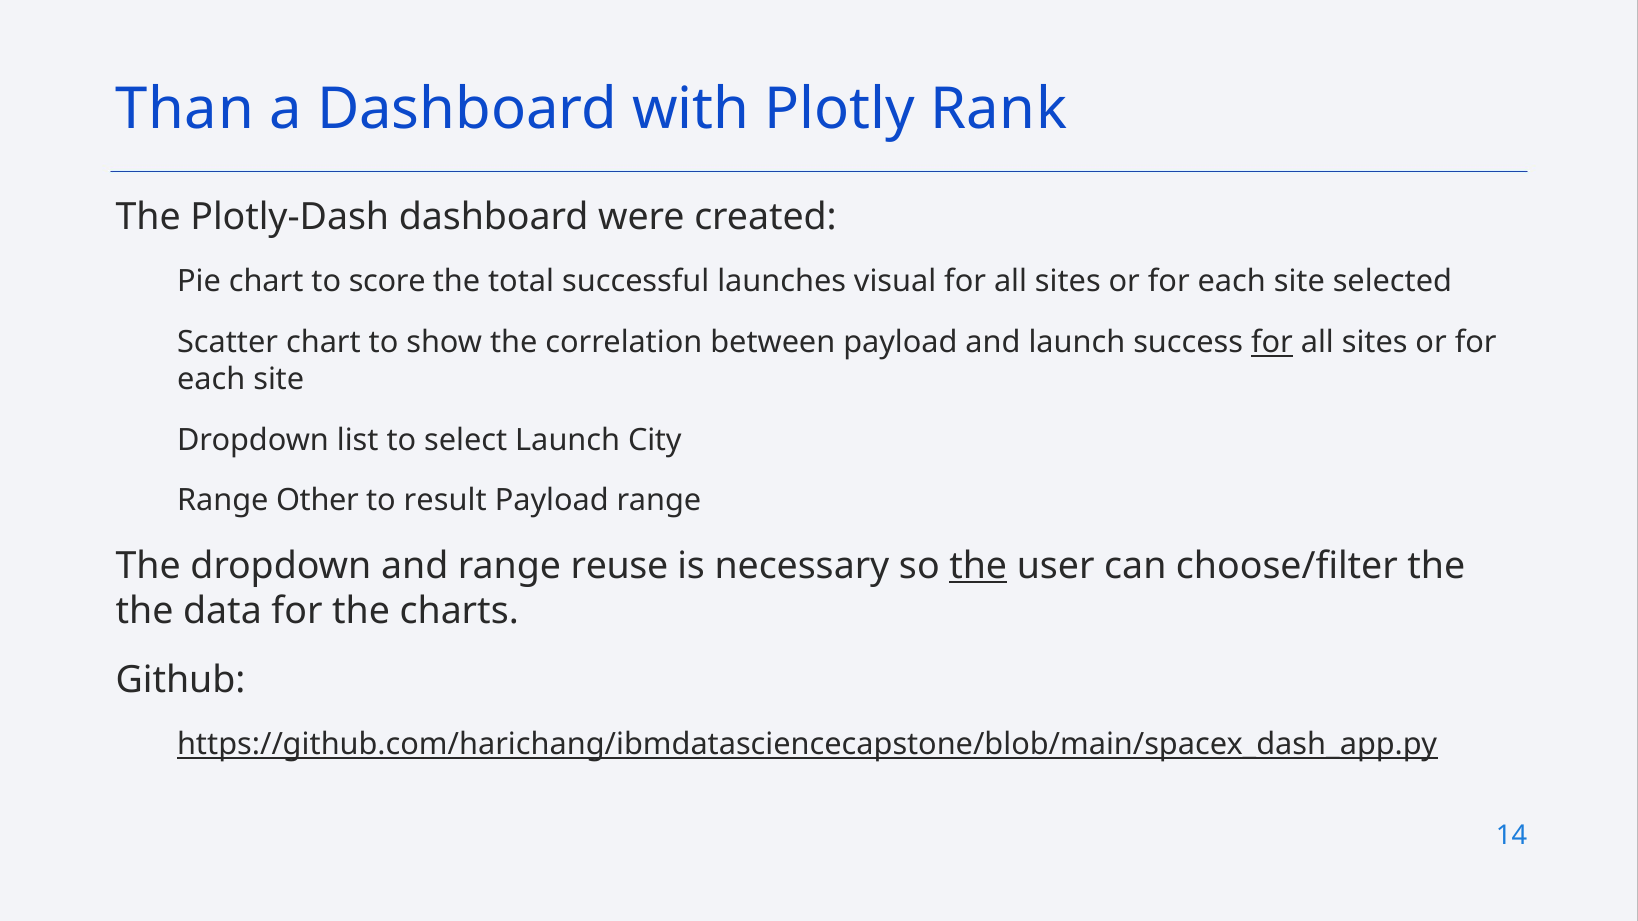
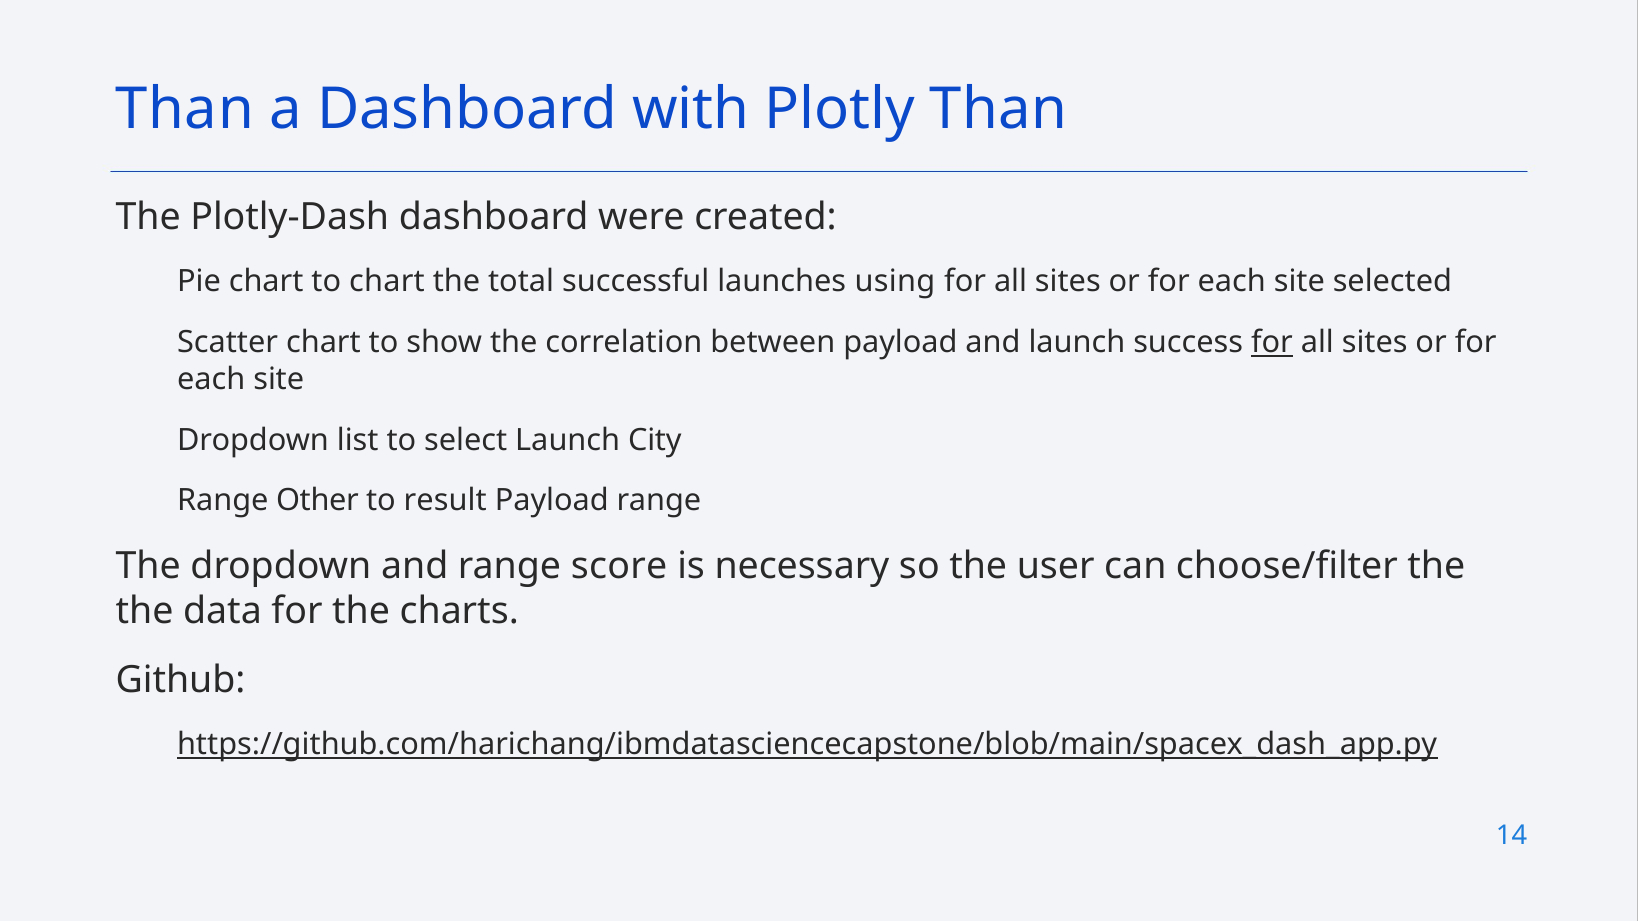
Plotly Rank: Rank -> Than
to score: score -> chart
visual: visual -> using
reuse: reuse -> score
the at (978, 566) underline: present -> none
